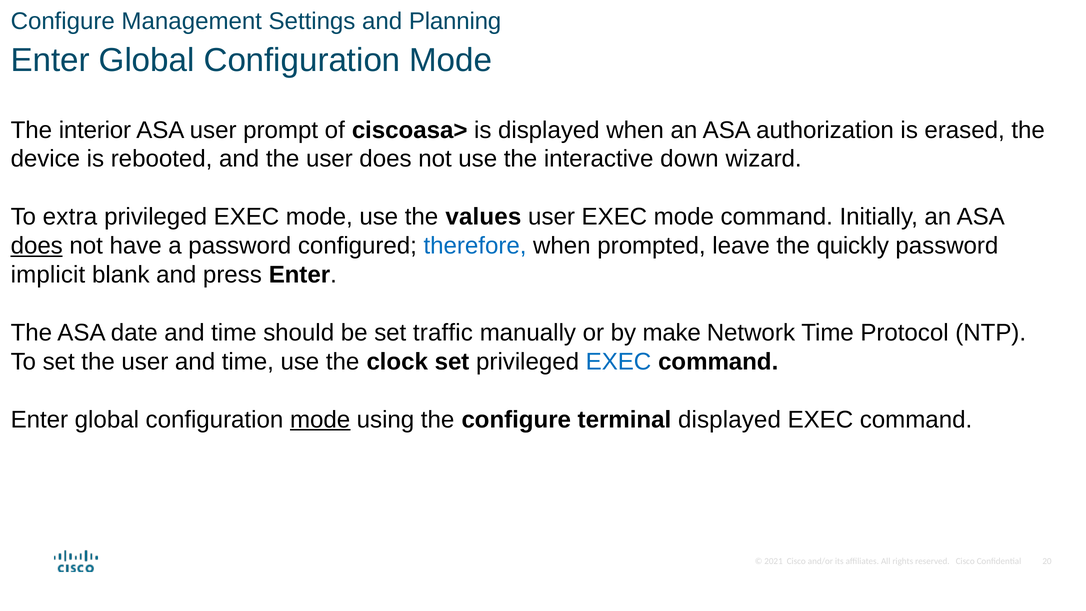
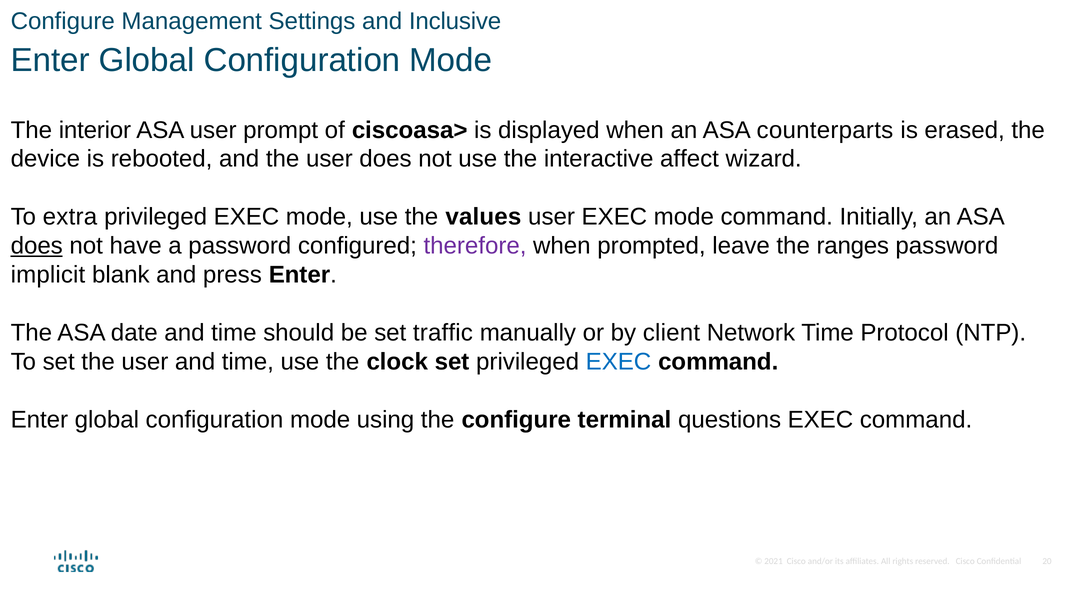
Planning: Planning -> Inclusive
authorization: authorization -> counterparts
down: down -> affect
therefore colour: blue -> purple
quickly: quickly -> ranges
make: make -> client
mode at (320, 420) underline: present -> none
terminal displayed: displayed -> questions
